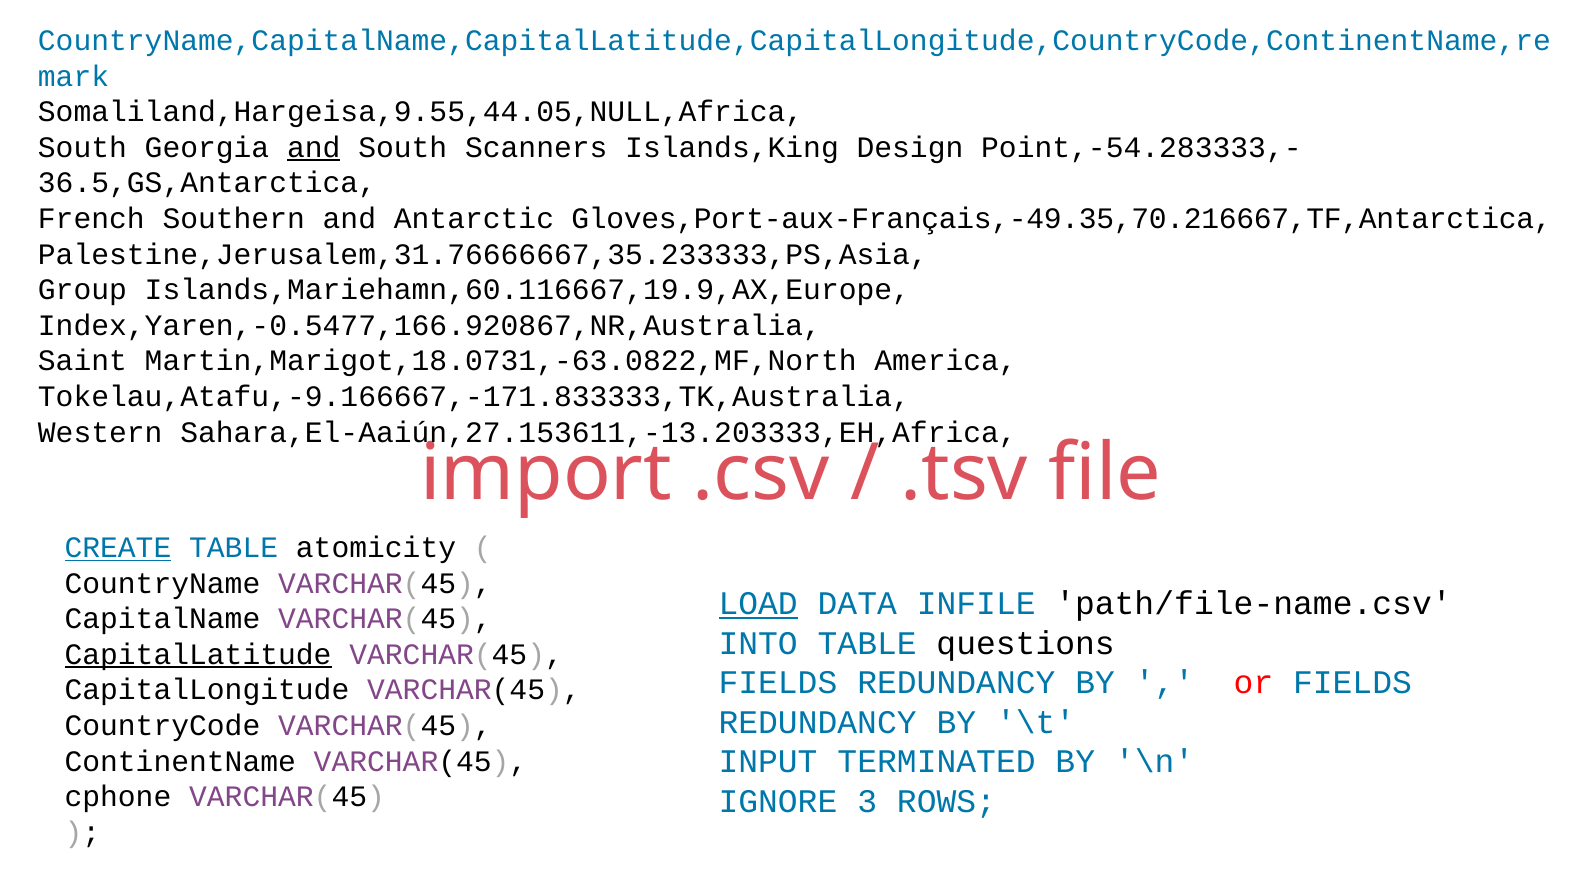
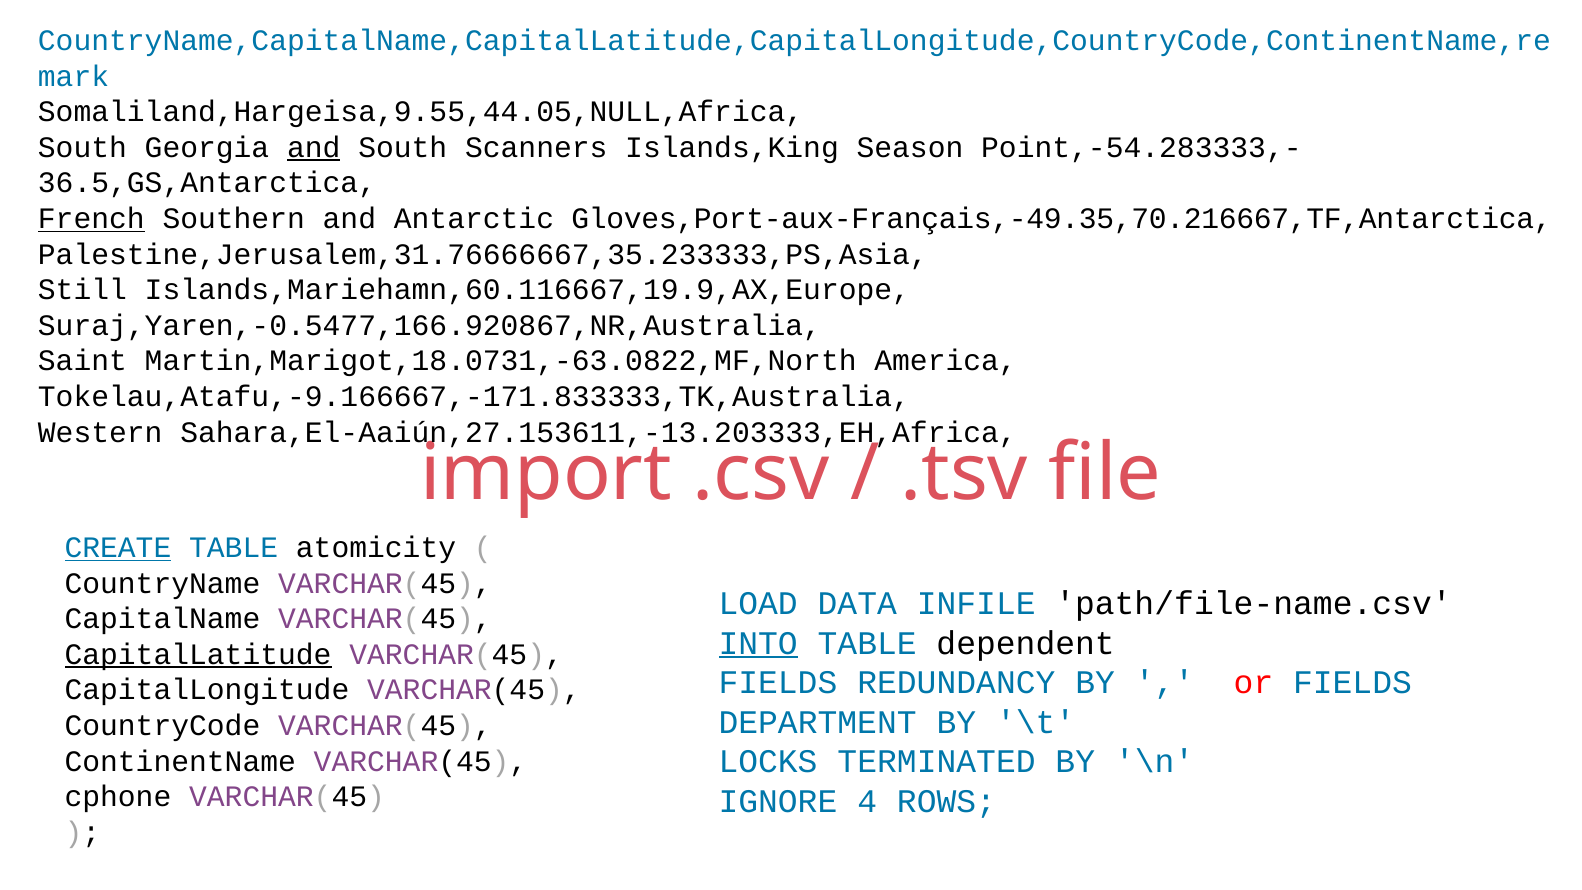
Design: Design -> Season
French underline: none -> present
Group: Group -> Still
Index,Yaren,-0.5477,166.920867,NR,Australia: Index,Yaren,-0.5477,166.920867,NR,Australia -> Suraj,Yaren,-0.5477,166.920867,NR,Australia
LOAD underline: present -> none
INTO underline: none -> present
questions: questions -> dependent
REDUNDANCY at (818, 722): REDUNDANCY -> DEPARTMENT
INPUT: INPUT -> LOCKS
3: 3 -> 4
